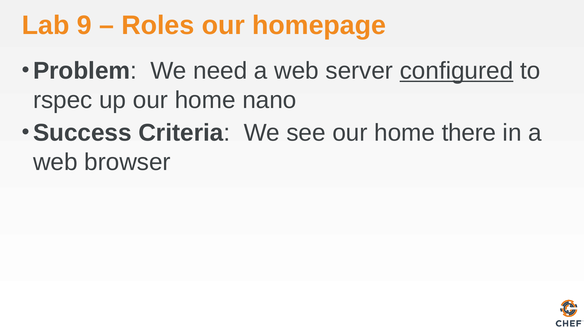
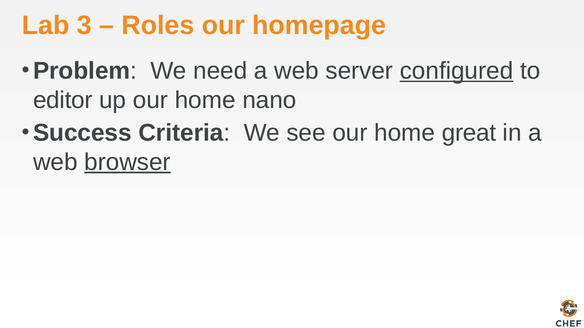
9: 9 -> 3
rspec: rspec -> editor
there: there -> great
browser underline: none -> present
